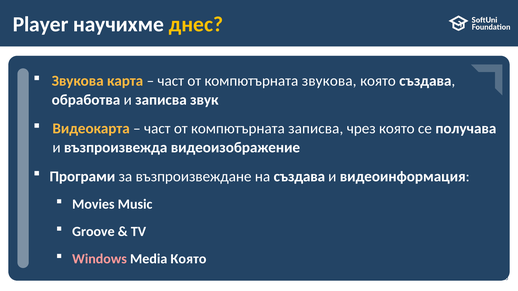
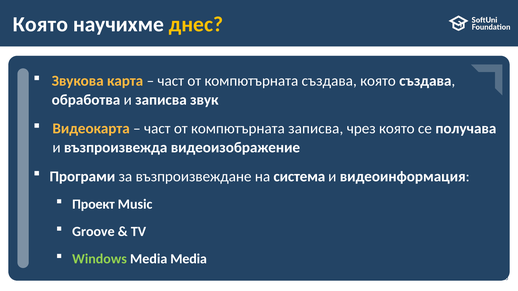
Player at (41, 25): Player -> Която
компютърната звукова: звукова -> създава
на създава: създава -> система
Movies: Movies -> Проект
Windows colour: pink -> light green
Media Която: Която -> Media
